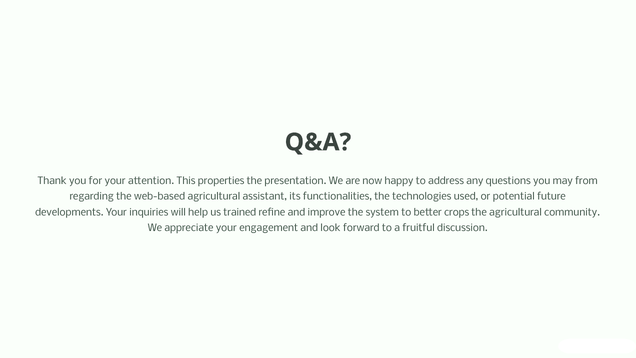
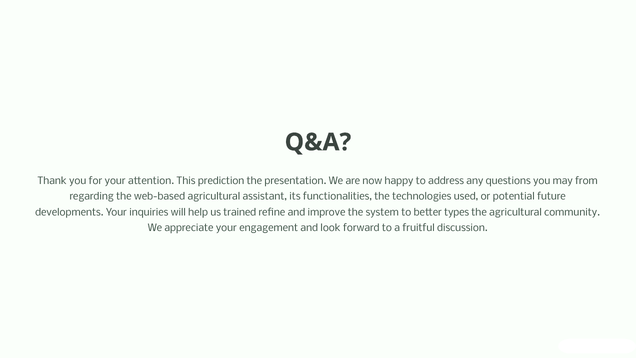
properties: properties -> prediction
crops: crops -> types
